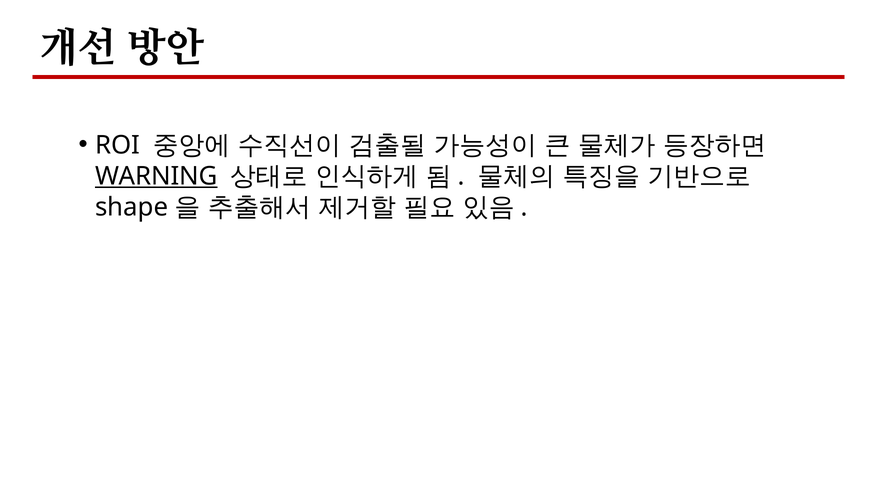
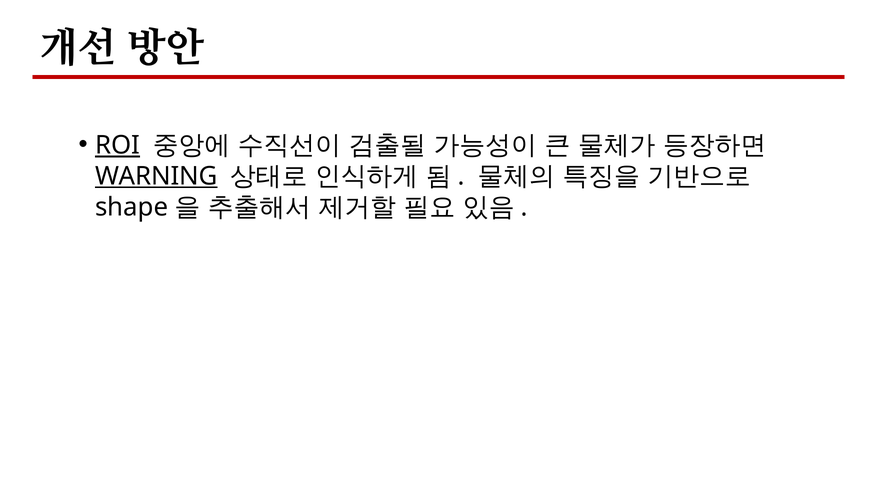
ROI underline: none -> present
